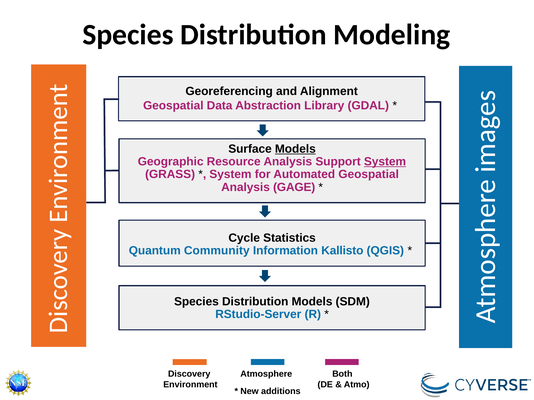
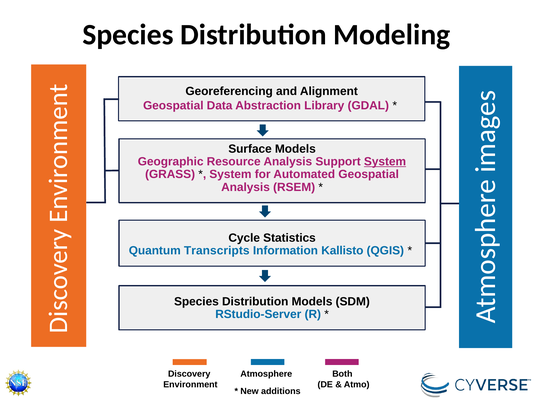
Models at (295, 149) underline: present -> none
GAGE: GAGE -> RSEM
Community: Community -> Transcripts
